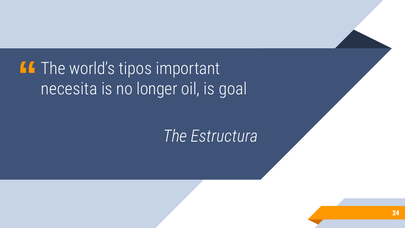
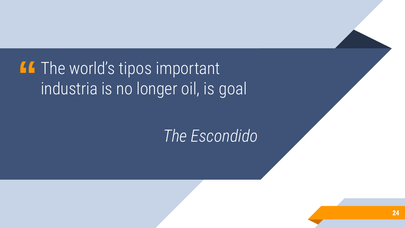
necesita: necesita -> industria
Estructura: Estructura -> Escondido
